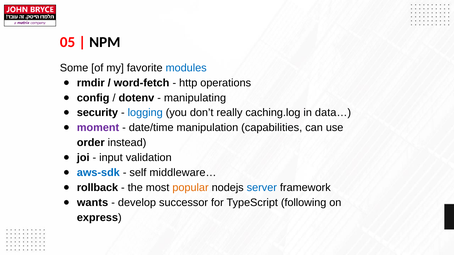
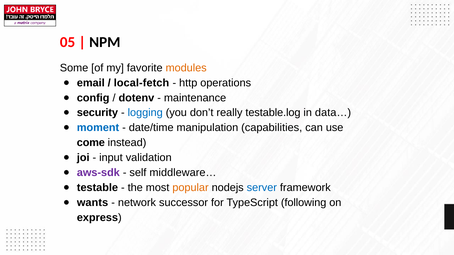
modules colour: blue -> orange
rmdir: rmdir -> email
word-fetch: word-fetch -> local-fetch
manipulating: manipulating -> maintenance
caching.log: caching.log -> testable.log
moment colour: purple -> blue
order: order -> come
aws-sdk colour: blue -> purple
rollback: rollback -> testable
develop: develop -> network
